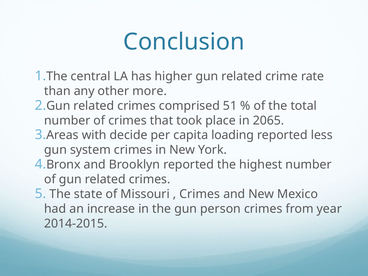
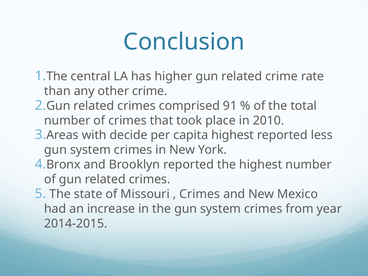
other more: more -> crime
51: 51 -> 91
2065: 2065 -> 2010
capita loading: loading -> highest
the gun person: person -> system
